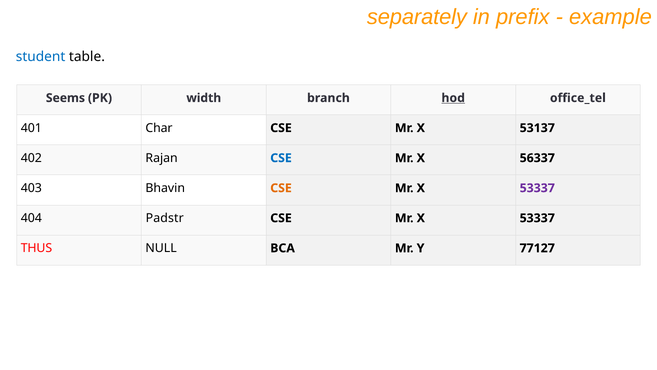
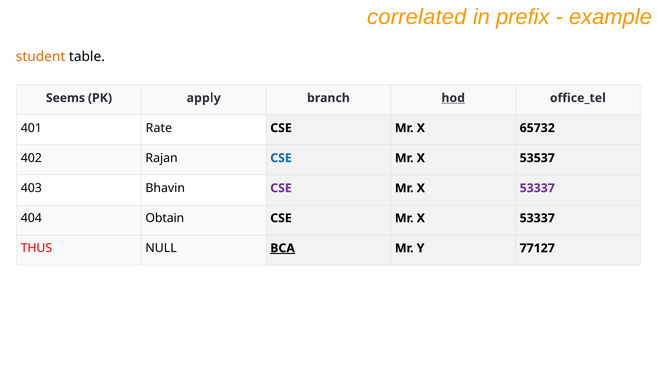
separately: separately -> correlated
student colour: blue -> orange
width: width -> apply
Char: Char -> Rate
53137: 53137 -> 65732
56337: 56337 -> 53537
CSE at (281, 188) colour: orange -> purple
Padstr: Padstr -> Obtain
BCA underline: none -> present
